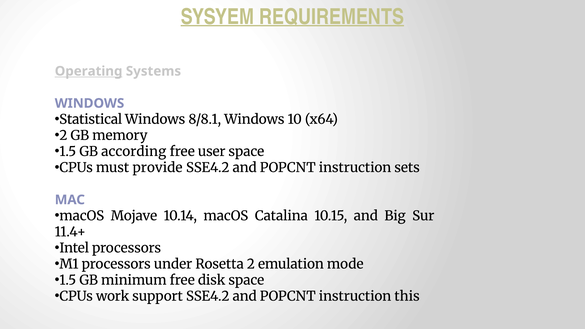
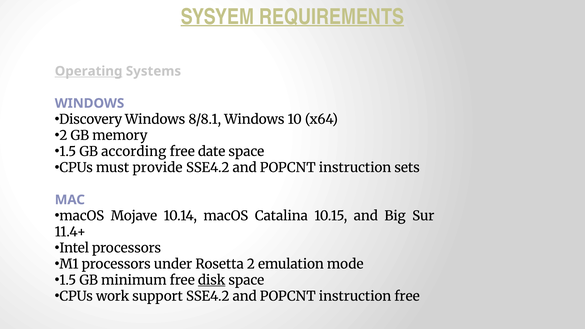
Statistical: Statistical -> Discovery
user: user -> date
disk underline: none -> present
instruction this: this -> free
